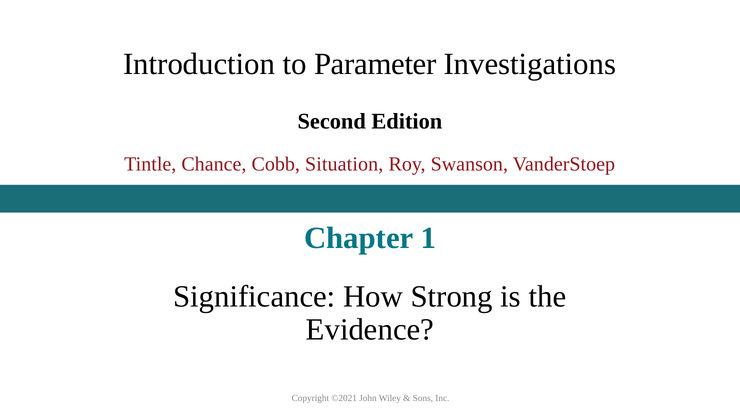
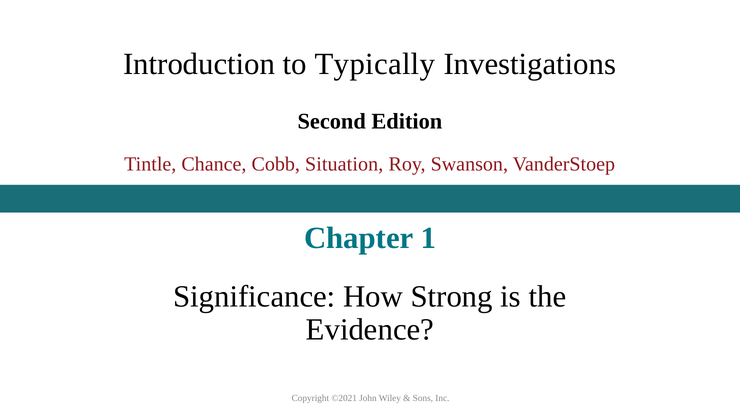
Parameter: Parameter -> Typically
